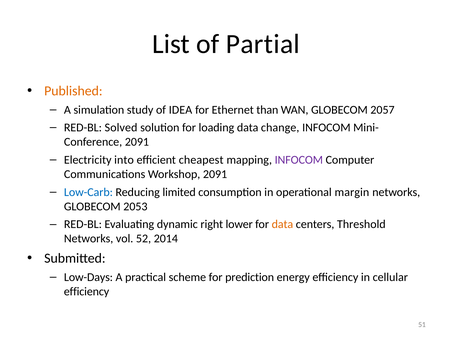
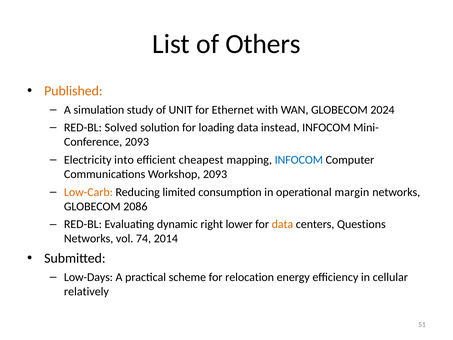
Partial: Partial -> Others
IDEA: IDEA -> UNIT
than: than -> with
2057: 2057 -> 2024
change: change -> instead
2091 at (137, 142): 2091 -> 2093
INFOCOM at (299, 160) colour: purple -> blue
Workshop 2091: 2091 -> 2093
Low-Carb colour: blue -> orange
2053: 2053 -> 2086
Threshold: Threshold -> Questions
52: 52 -> 74
prediction: prediction -> relocation
efficiency at (86, 291): efficiency -> relatively
